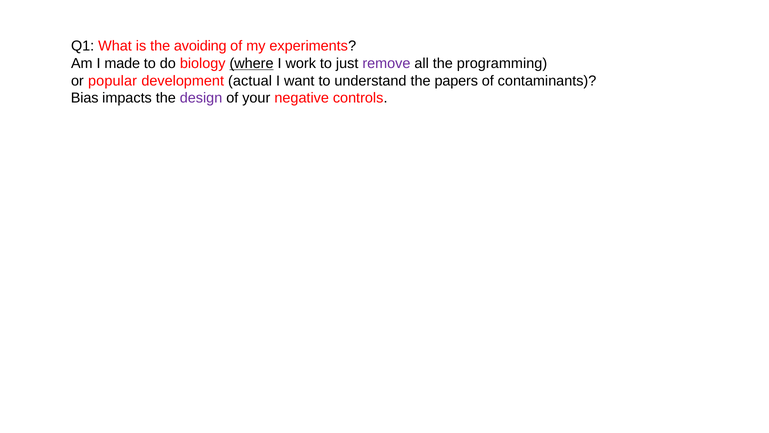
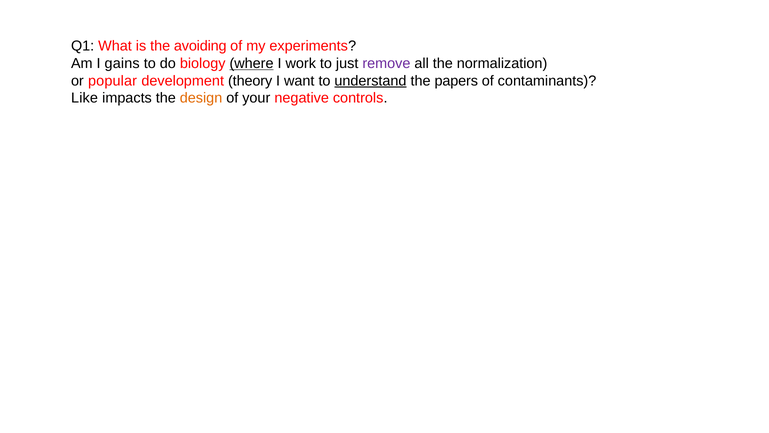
made: made -> gains
programming: programming -> normalization
actual: actual -> theory
understand underline: none -> present
Bias: Bias -> Like
design colour: purple -> orange
